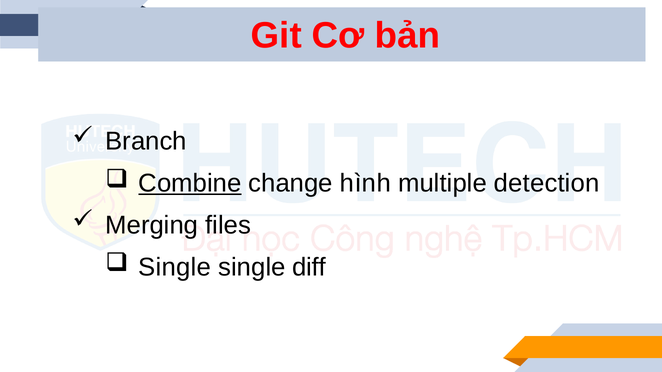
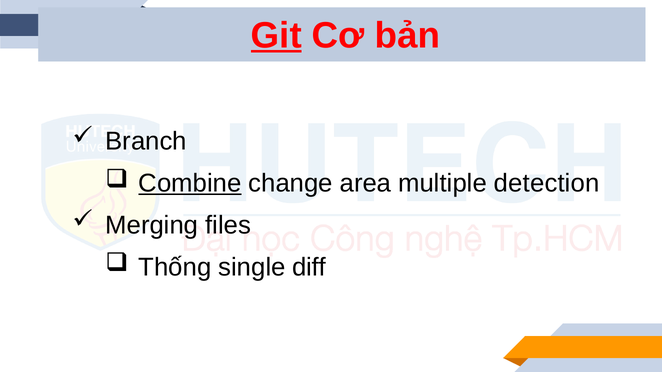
Git underline: none -> present
hình: hình -> area
Single at (175, 267): Single -> Thống
